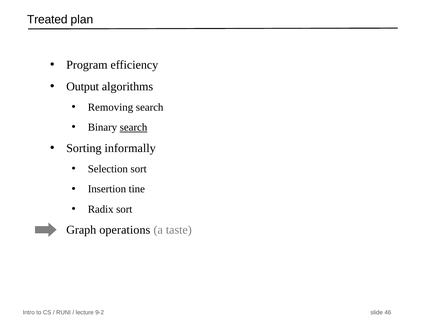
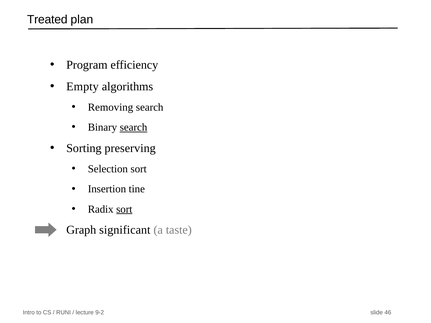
Output: Output -> Empty
informally: informally -> preserving
sort at (124, 209) underline: none -> present
operations: operations -> significant
